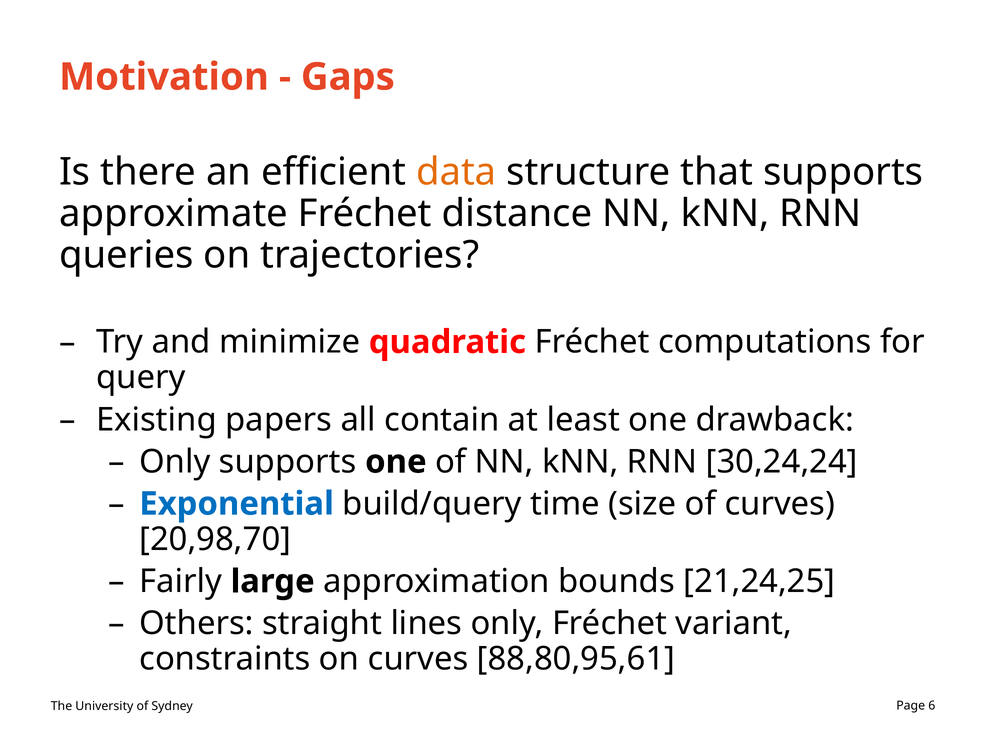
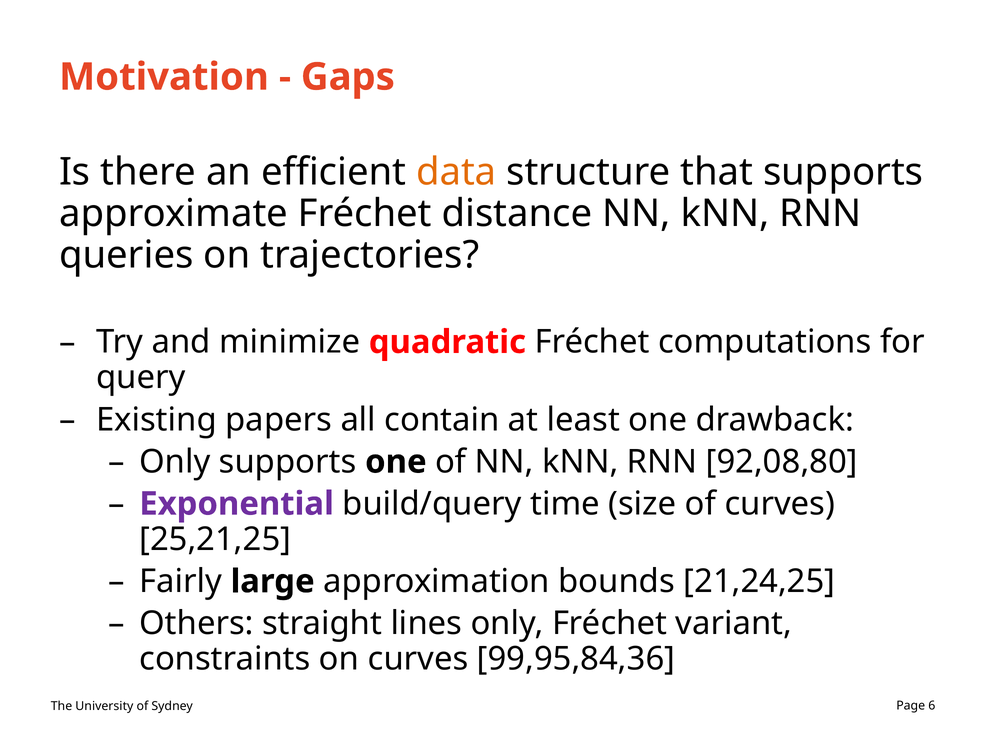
30,24,24: 30,24,24 -> 92,08,80
Exponential colour: blue -> purple
20,98,70: 20,98,70 -> 25,21,25
88,80,95,61: 88,80,95,61 -> 99,95,84,36
